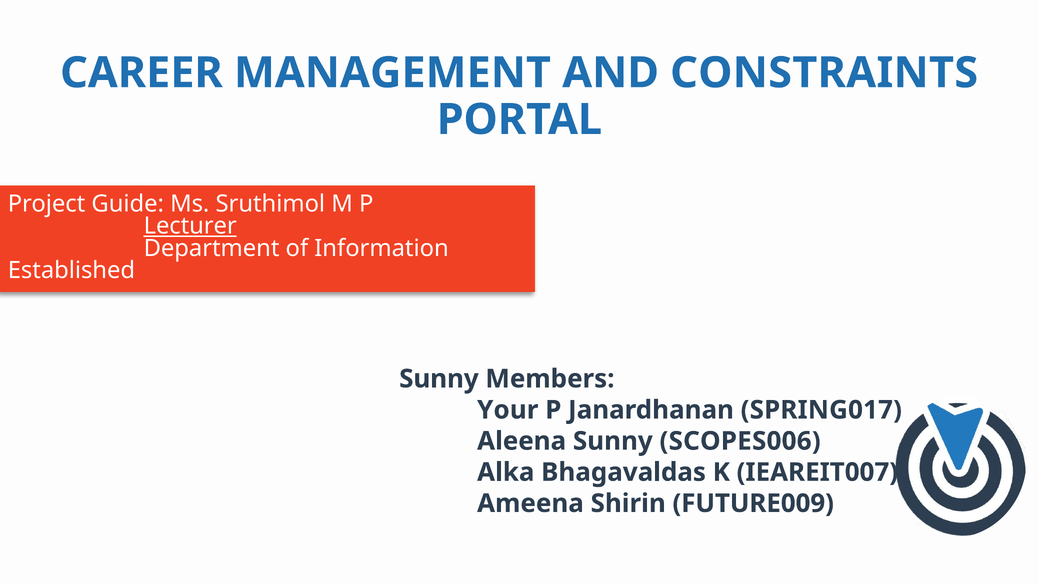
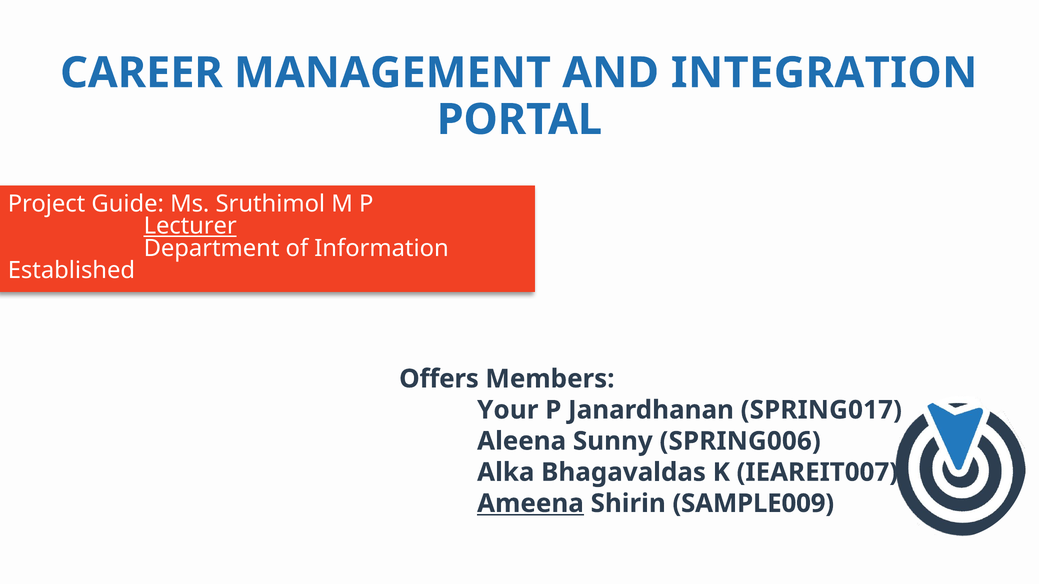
CONSTRAINTS: CONSTRAINTS -> INTEGRATION
Sunny at (439, 379): Sunny -> Offers
SCOPES006: SCOPES006 -> SPRING006
Ameena underline: none -> present
FUTURE009: FUTURE009 -> SAMPLE009
